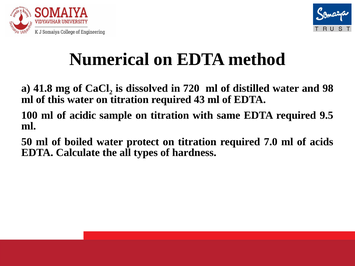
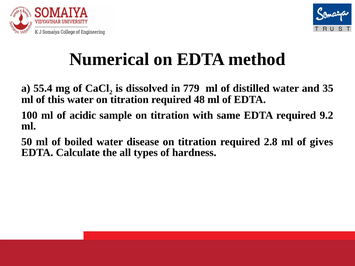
41.8: 41.8 -> 55.4
720: 720 -> 779
98: 98 -> 35
43: 43 -> 48
9.5: 9.5 -> 9.2
protect: protect -> disease
7.0: 7.0 -> 2.8
acids: acids -> gives
